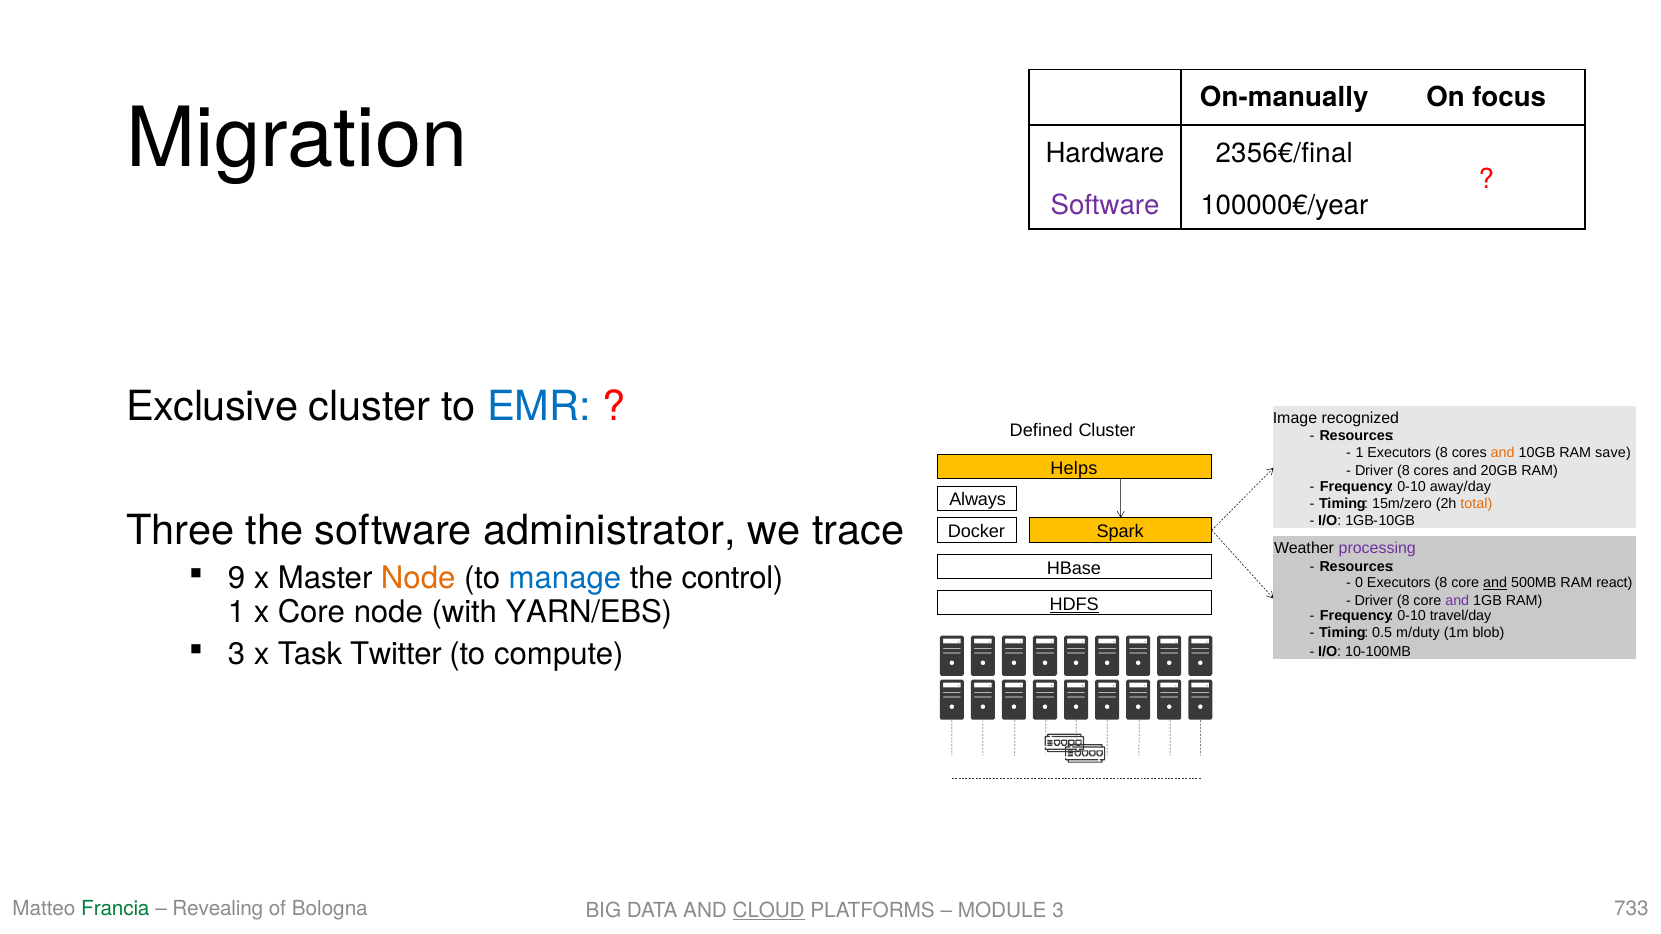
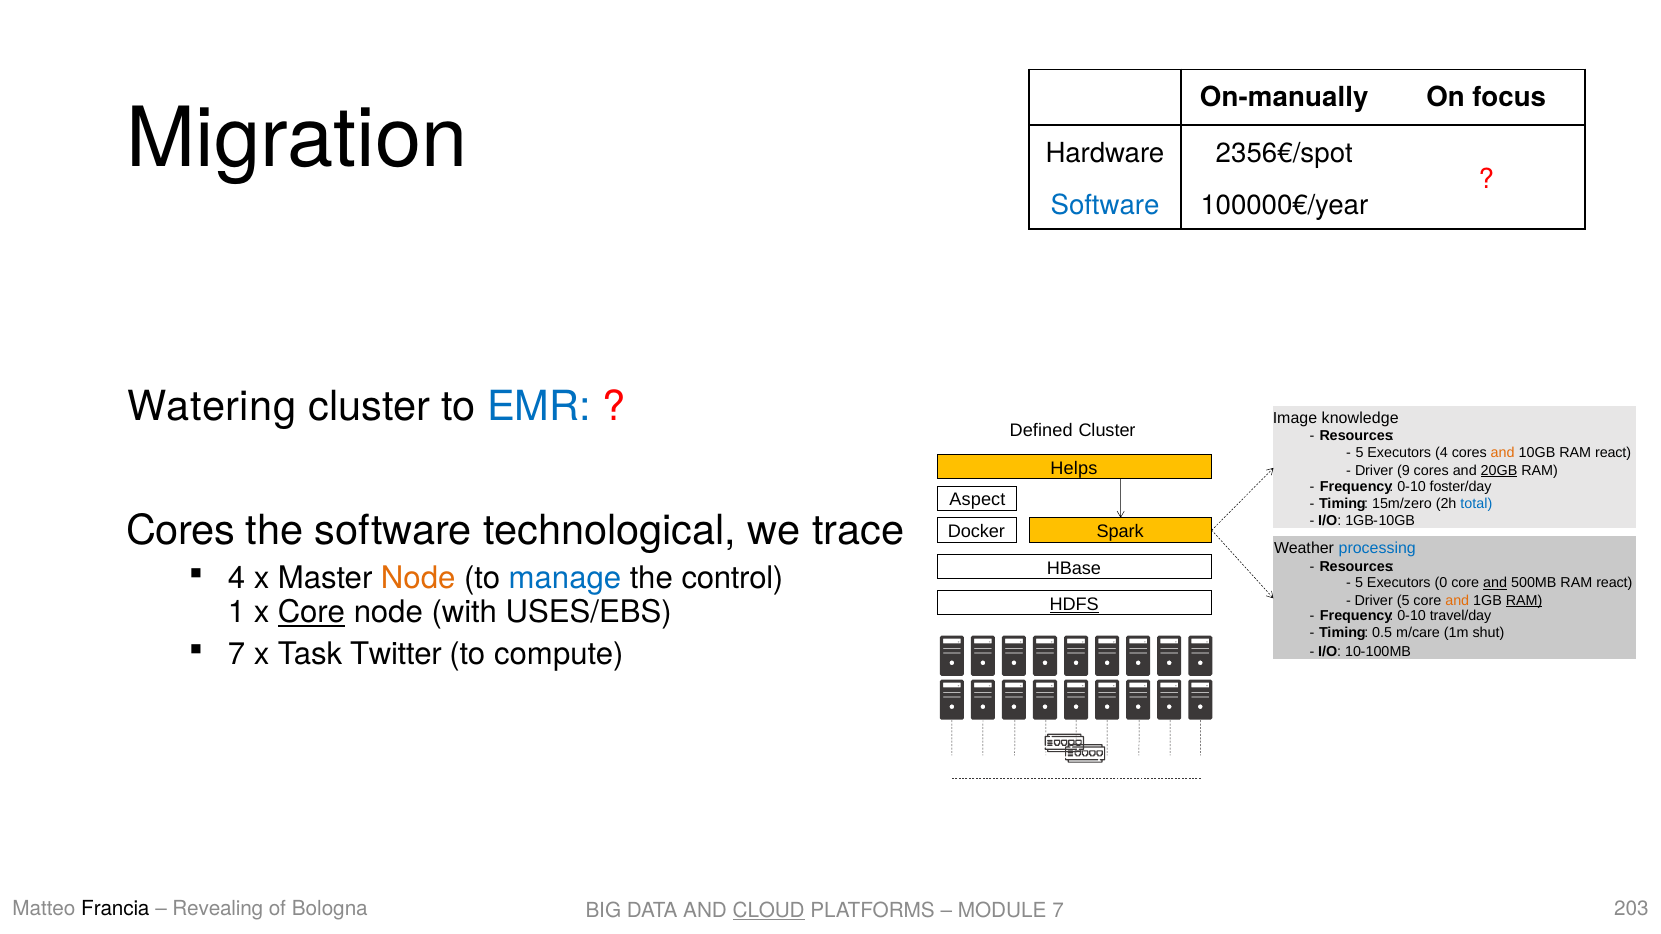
2356€/final: 2356€/final -> 2356€/spot
Software at (1105, 206) colour: purple -> blue
Exclusive: Exclusive -> Watering
recognized: recognized -> knowledge
1 at (1360, 453): 1 -> 5
8 at (1441, 453): 8 -> 4
10GB RAM save: save -> react
8 at (1404, 470): 8 -> 9
20GB underline: none -> present
away/day: away/day -> foster/day
Always: Always -> Aspect
total colour: orange -> blue
Three at (181, 531): Three -> Cores
administrator: administrator -> technological
processing colour: purple -> blue
9 at (237, 579): 9 -> 4
0 at (1359, 583): 0 -> 5
8 at (1441, 583): 8 -> 0
8 at (1403, 601): 8 -> 5
and at (1457, 601) colour: purple -> orange
RAM at (1524, 601) underline: none -> present
Core at (311, 612) underline: none -> present
YARN/EBS: YARN/EBS -> USES/EBS
m/duty: m/duty -> m/care
blob: blob -> shut
3 at (237, 655): 3 -> 7
Francia colour: green -> black
733: 733 -> 203
3 at (1058, 911): 3 -> 7
